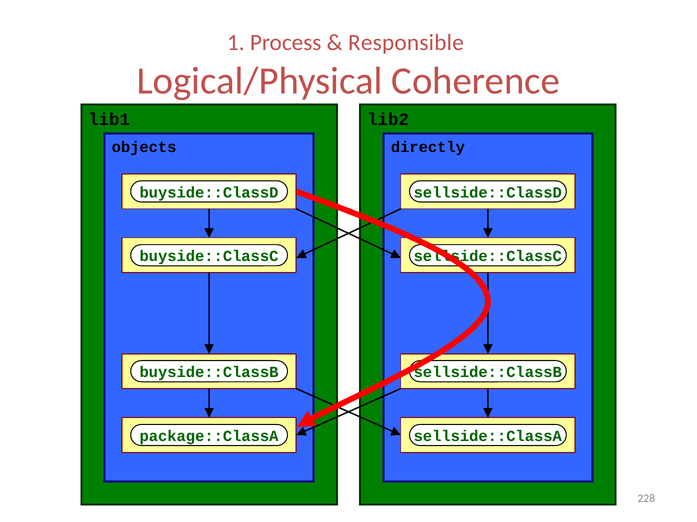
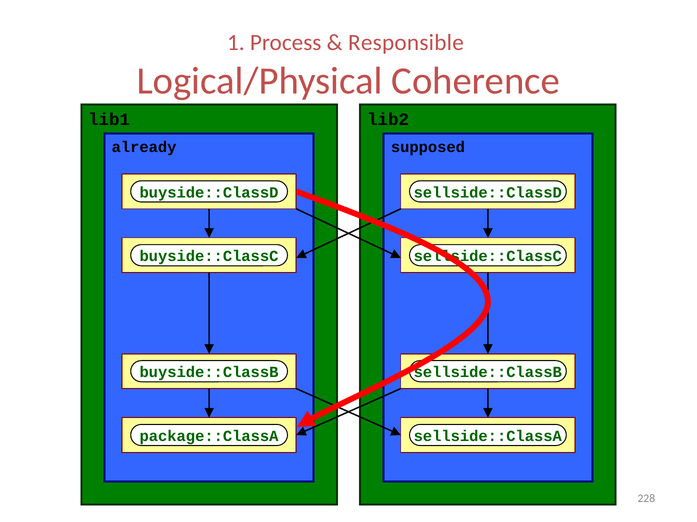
objects: objects -> already
directly: directly -> supposed
